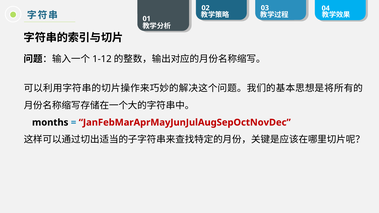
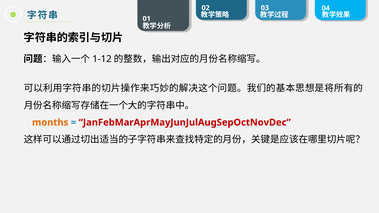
months colour: black -> orange
